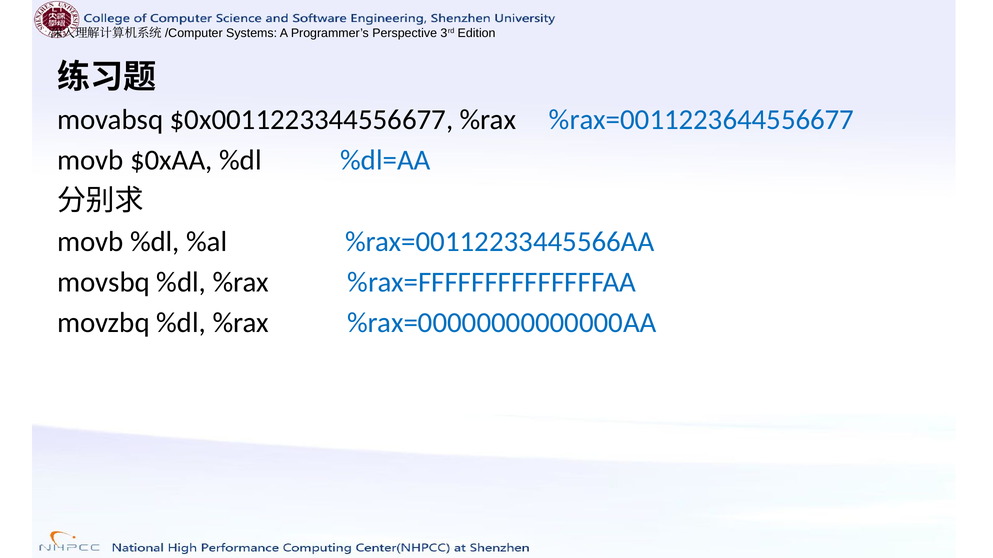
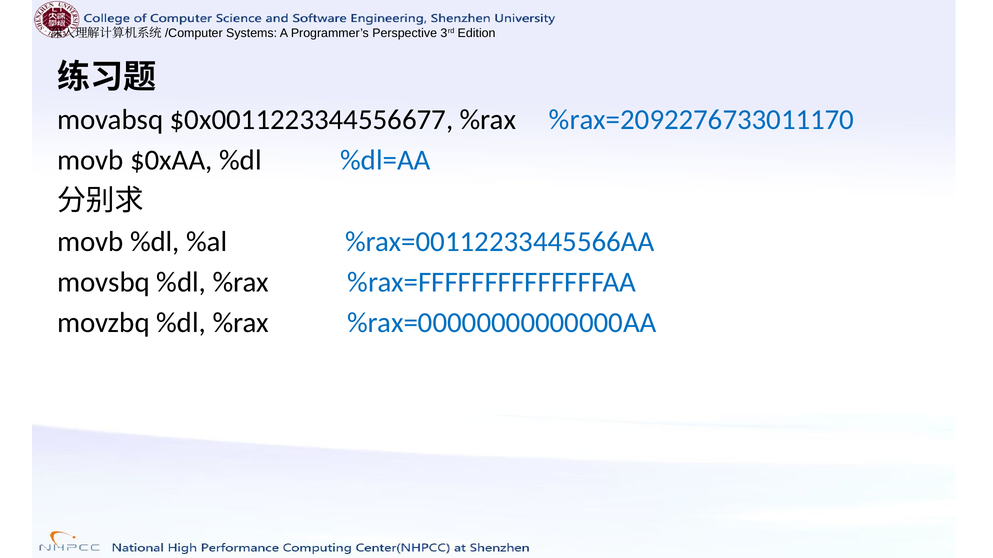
%rax=0011223644556677: %rax=0011223644556677 -> %rax=2092276733011170
